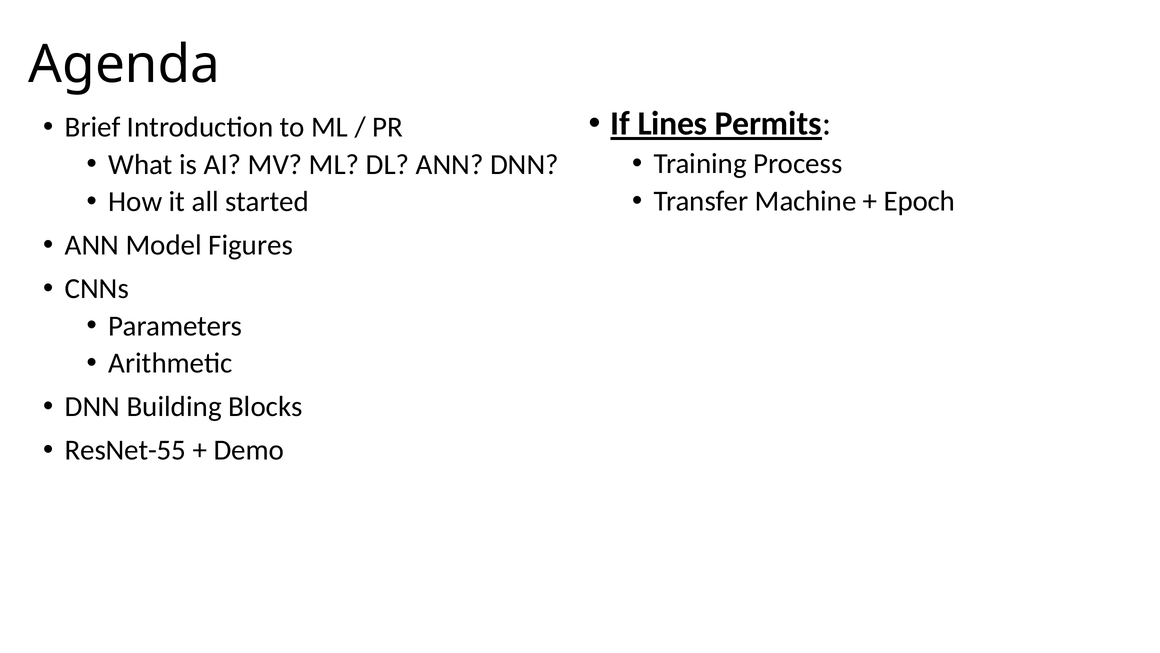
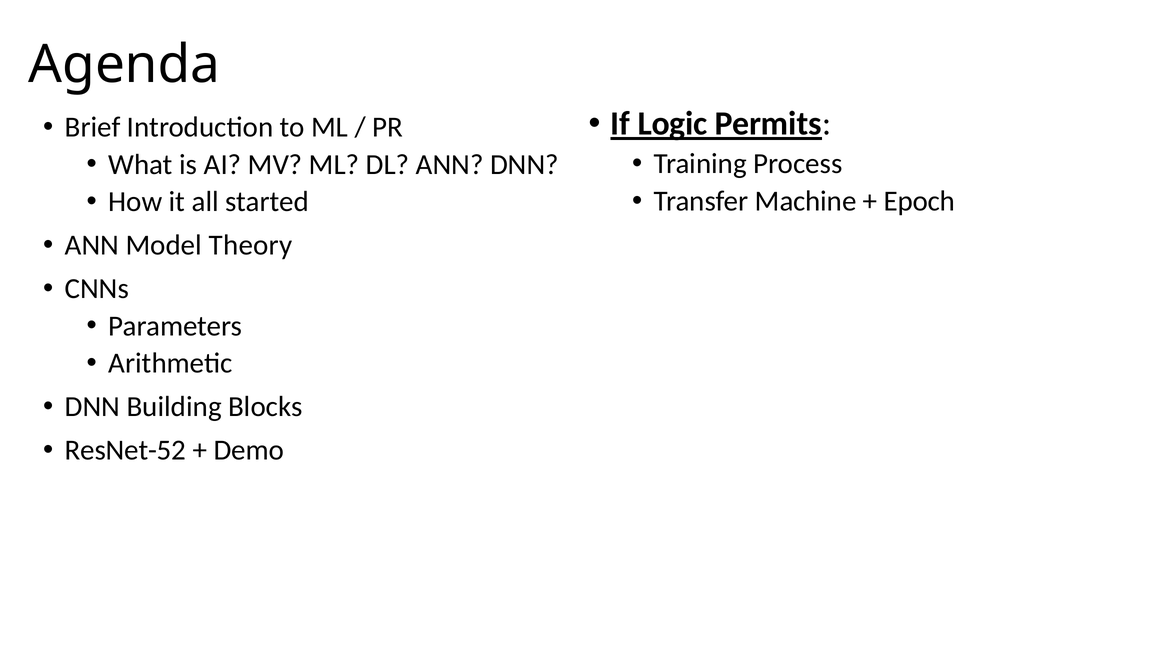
Lines: Lines -> Logic
Figures: Figures -> Theory
ResNet-55: ResNet-55 -> ResNet-52
